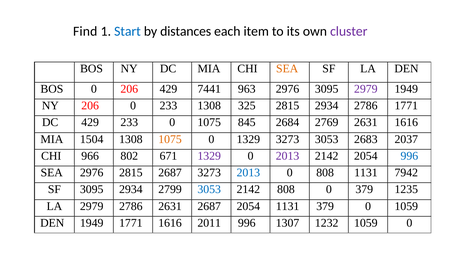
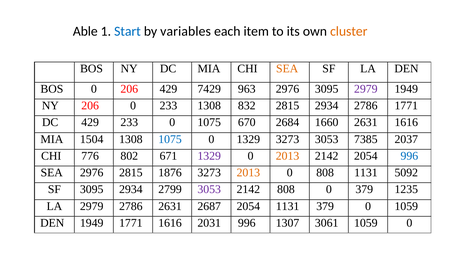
Find: Find -> Able
distances: distances -> variables
cluster colour: purple -> orange
7441: 7441 -> 7429
325: 325 -> 832
845: 845 -> 670
2769: 2769 -> 1660
1075 at (170, 139) colour: orange -> blue
2683: 2683 -> 7385
966: 966 -> 776
2013 at (288, 156) colour: purple -> orange
2815 2687: 2687 -> 1876
2013 at (248, 173) colour: blue -> orange
7942: 7942 -> 5092
3053 at (209, 190) colour: blue -> purple
2011: 2011 -> 2031
1232: 1232 -> 3061
